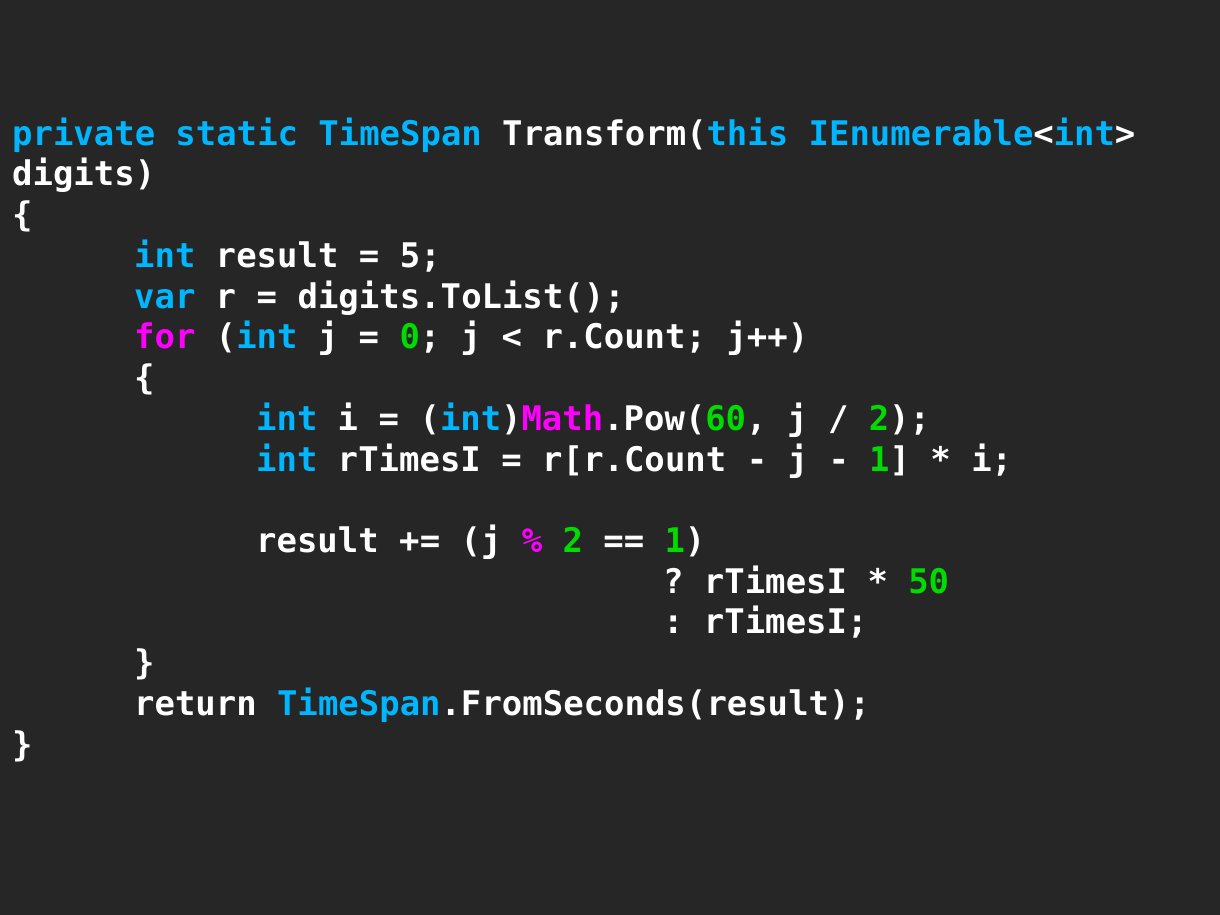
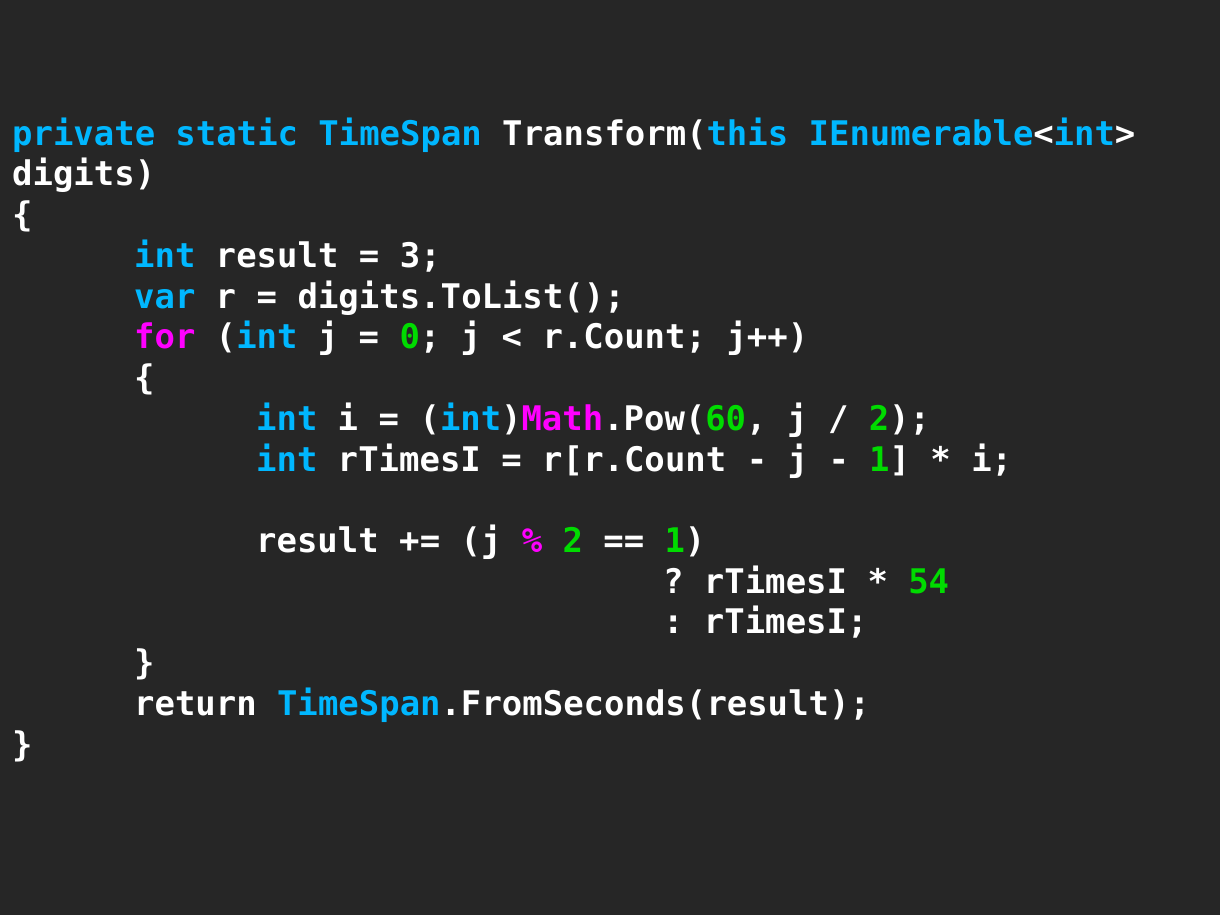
5: 5 -> 3
50: 50 -> 54
